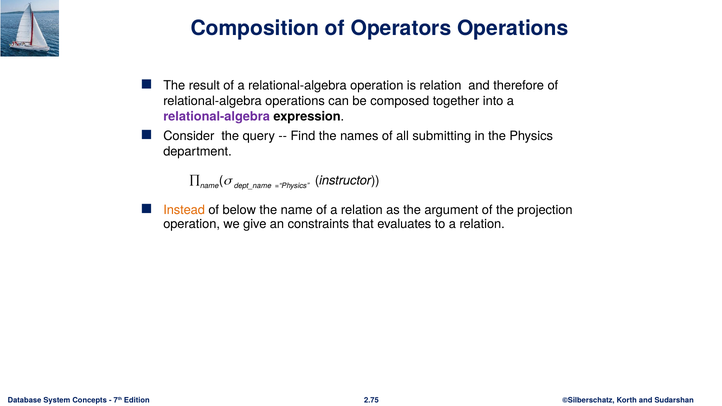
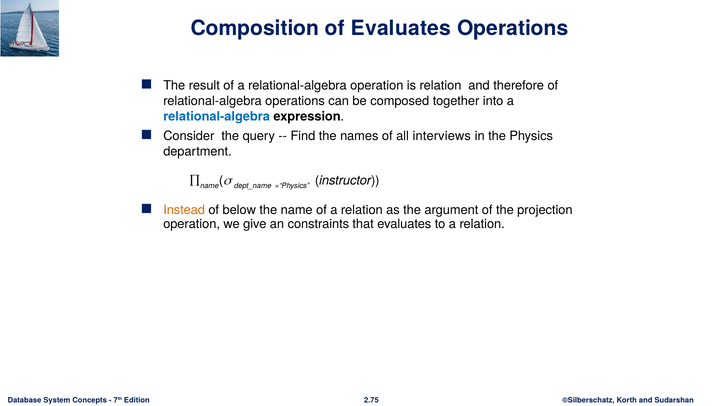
of Operators: Operators -> Evaluates
relational-algebra at (217, 116) colour: purple -> blue
submitting: submitting -> interviews
